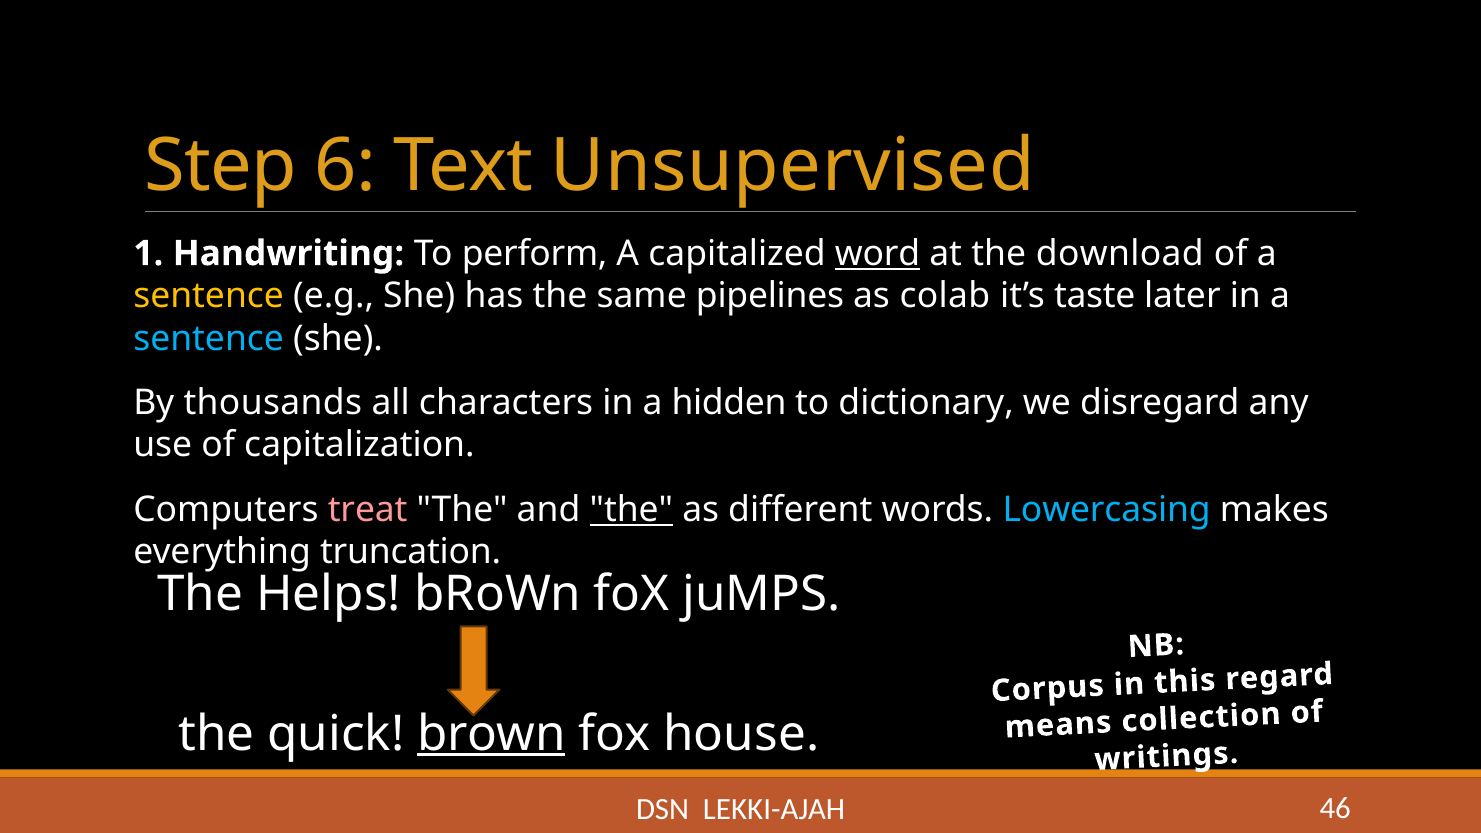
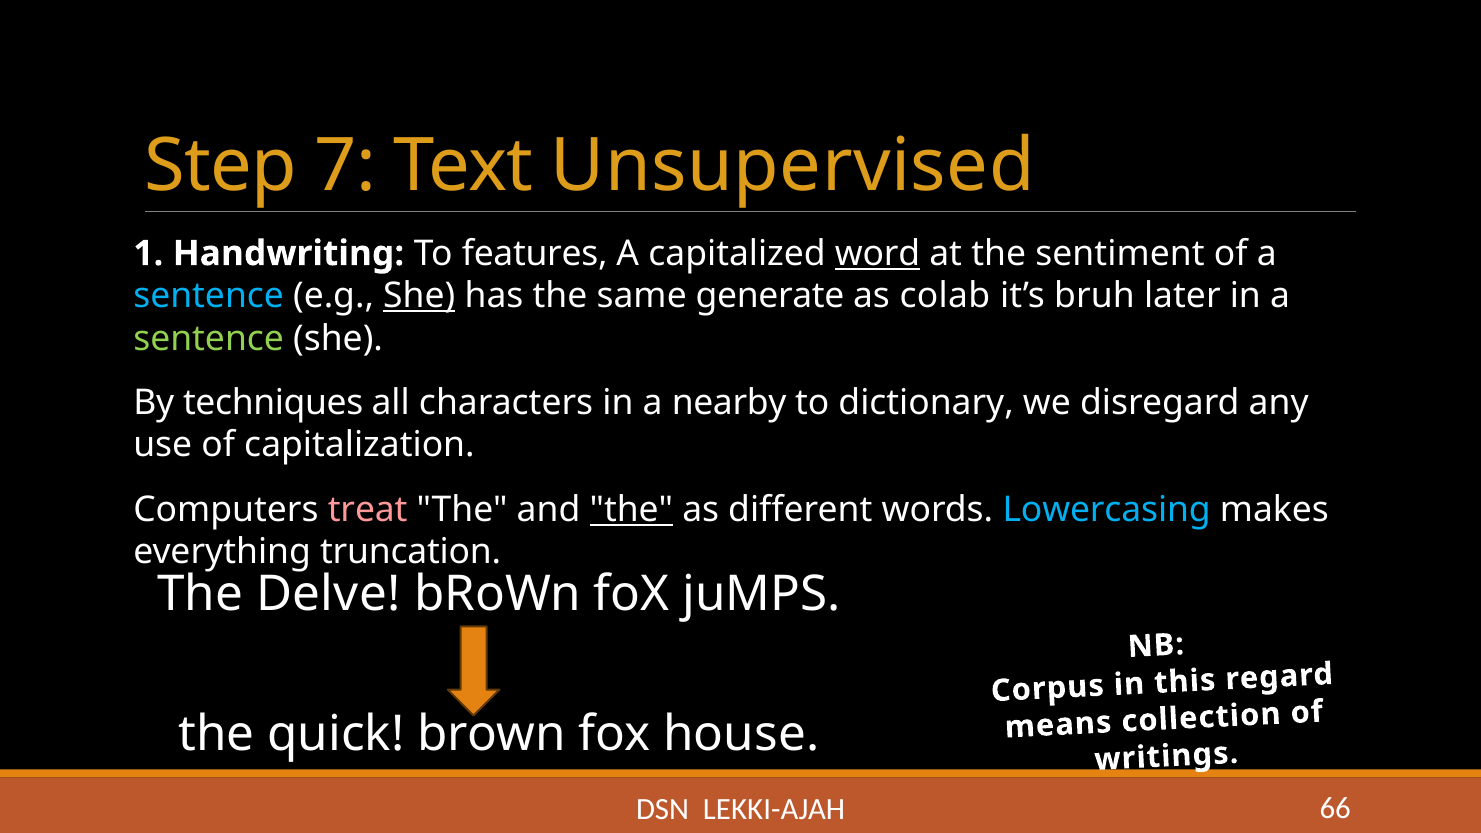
6: 6 -> 7
perform: perform -> features
download: download -> sentiment
sentence at (209, 296) colour: yellow -> light blue
She at (419, 296) underline: none -> present
pipelines: pipelines -> generate
taste: taste -> bruh
sentence at (209, 339) colour: light blue -> light green
thousands: thousands -> techniques
hidden: hidden -> nearby
Helps: Helps -> Delve
brown at (492, 734) underline: present -> none
46: 46 -> 66
